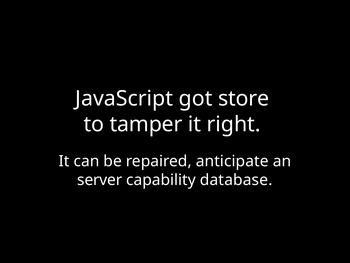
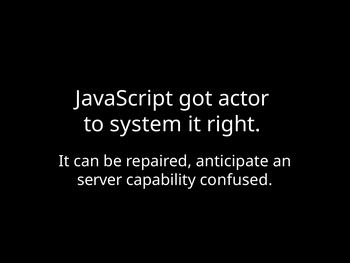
store: store -> actor
tamper: tamper -> system
database: database -> confused
